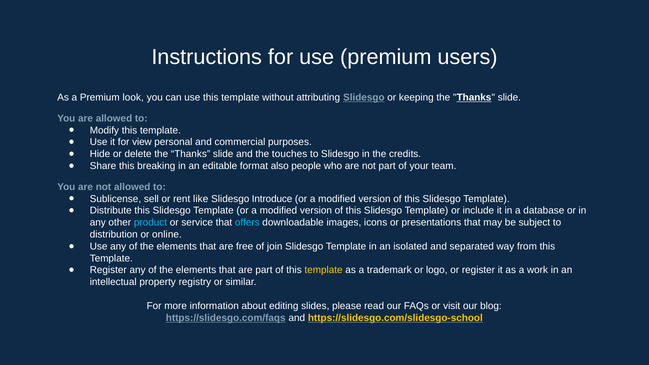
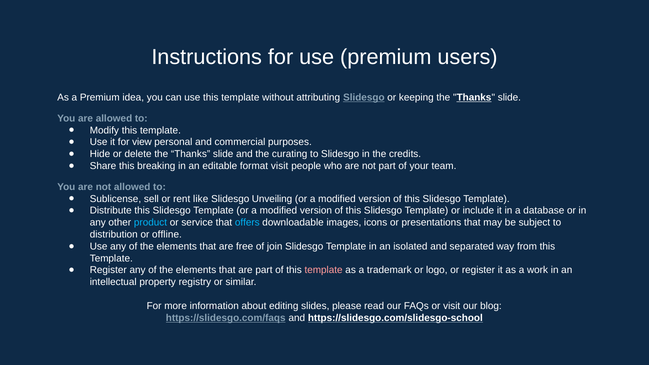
look: look -> idea
touches: touches -> curating
format also: also -> visit
Introduce: Introduce -> Unveiling
online: online -> offline
template at (324, 270) colour: yellow -> pink
https://slidesgo.com/slidesgo-school colour: yellow -> white
